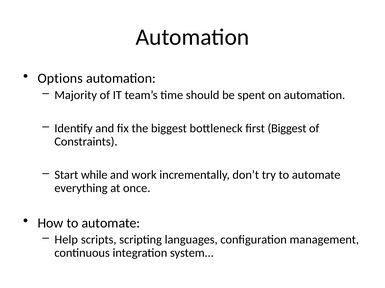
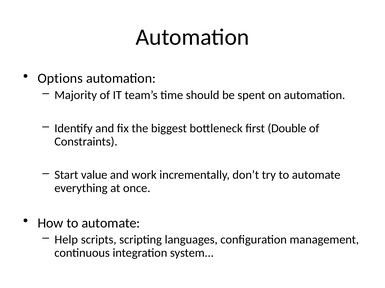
first Biggest: Biggest -> Double
while: while -> value
